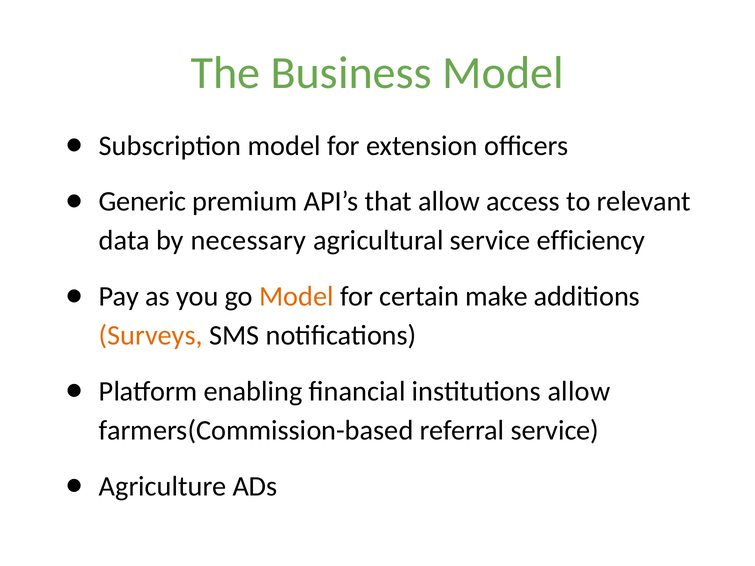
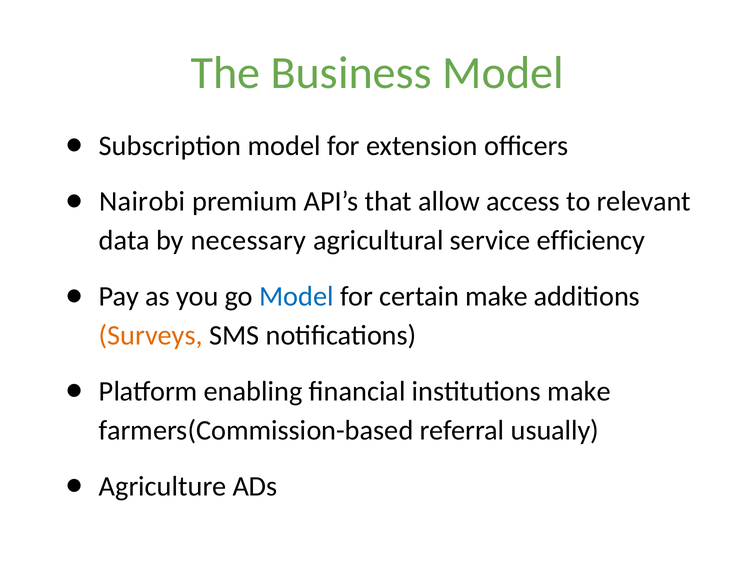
Generic: Generic -> Nairobi
Model at (297, 297) colour: orange -> blue
institutions allow: allow -> make
referral service: service -> usually
